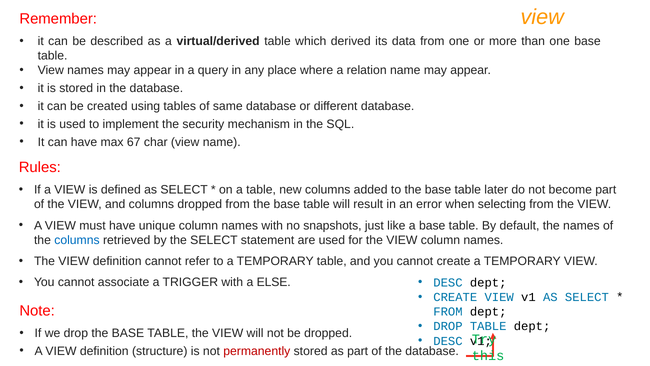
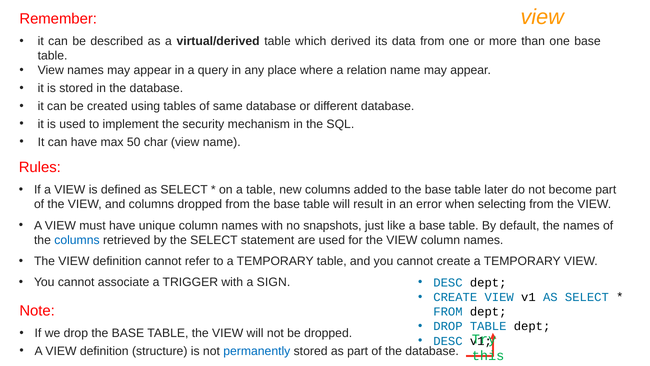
67: 67 -> 50
ELSE: ELSE -> SIGN
permanently colour: red -> blue
